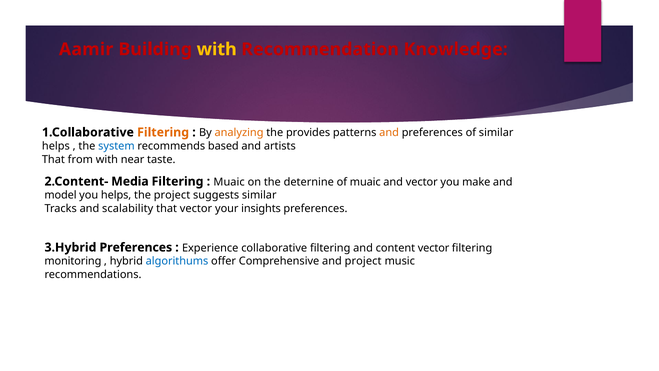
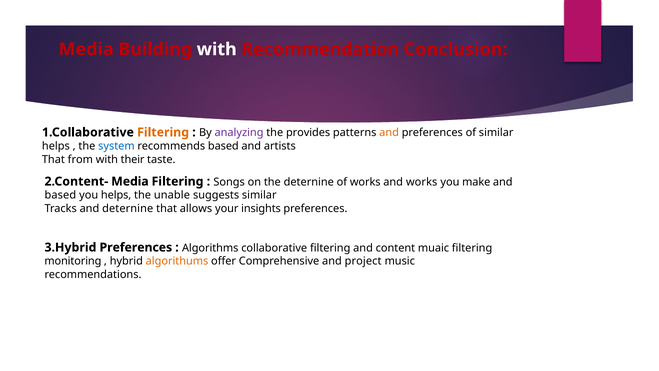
Aamir at (86, 49): Aamir -> Media
with at (217, 49) colour: yellow -> white
Knowledge: Knowledge -> Conclusion
analyzing colour: orange -> purple
near: near -> their
Muaic at (229, 182): Muaic -> Songs
of muaic: muaic -> works
and vector: vector -> works
model at (60, 195): model -> based
the project: project -> unable
and scalability: scalability -> deternine
that vector: vector -> allows
Experience: Experience -> Algorithms
content vector: vector -> muaic
algorithums colour: blue -> orange
